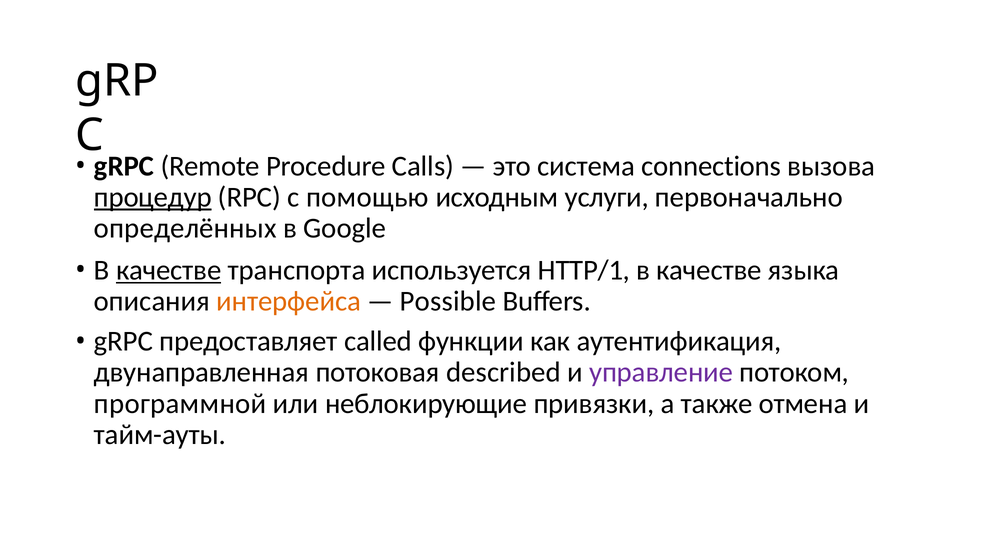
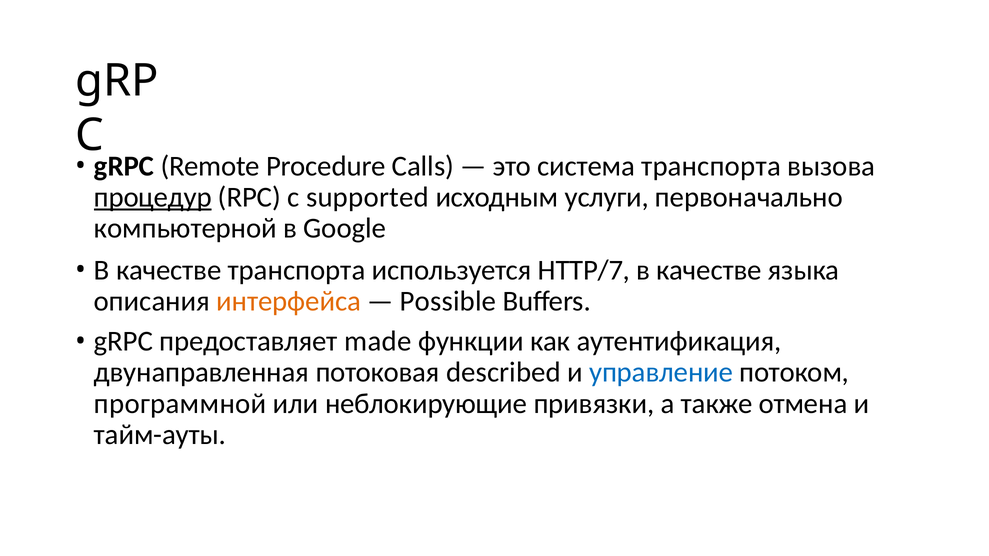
система connections: connections -> транспорта
помощью: помощью -> supported
определённых: определённых -> компьютерной
качестве at (169, 270) underline: present -> none
HTTP/1: HTTP/1 -> HTTP/7
called: called -> made
управление colour: purple -> blue
